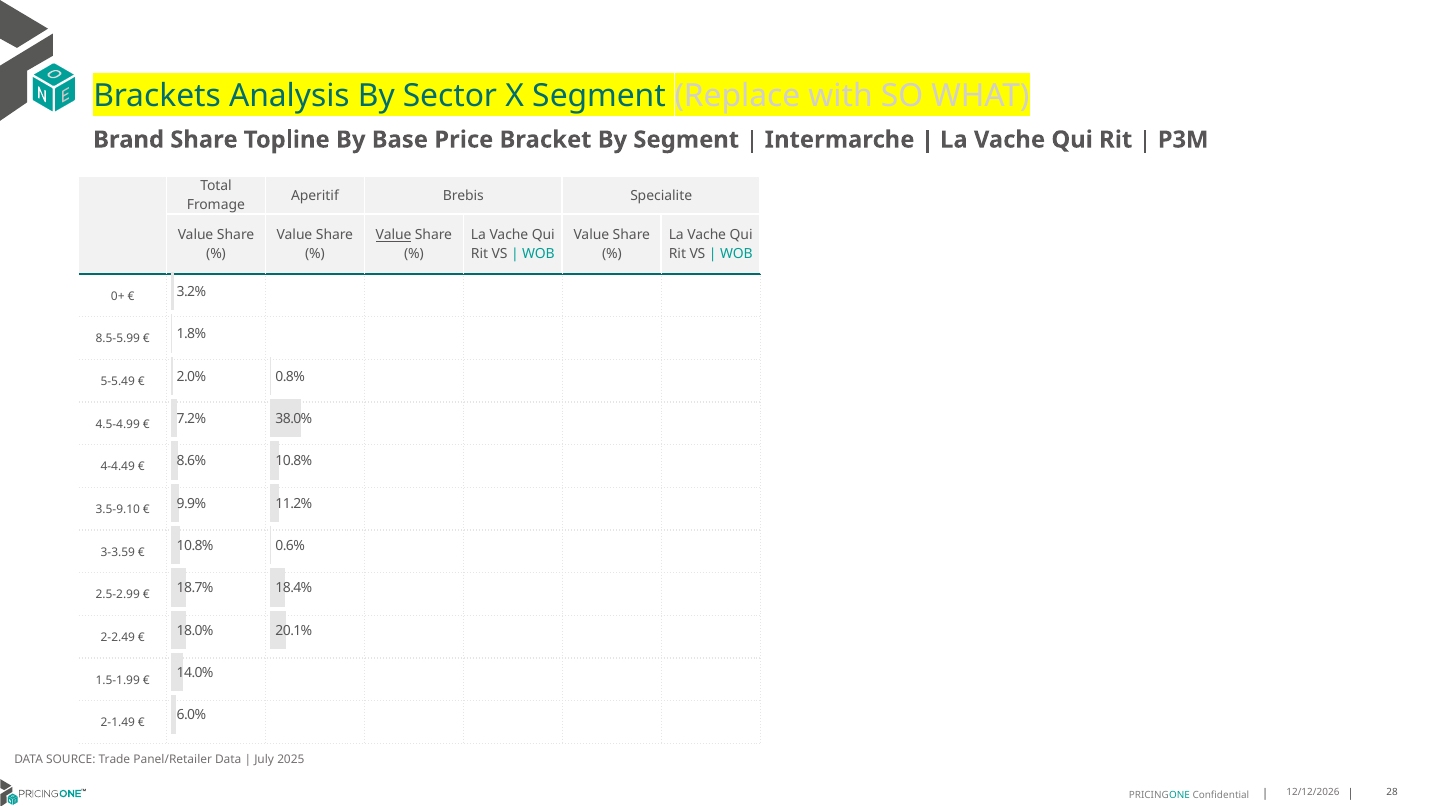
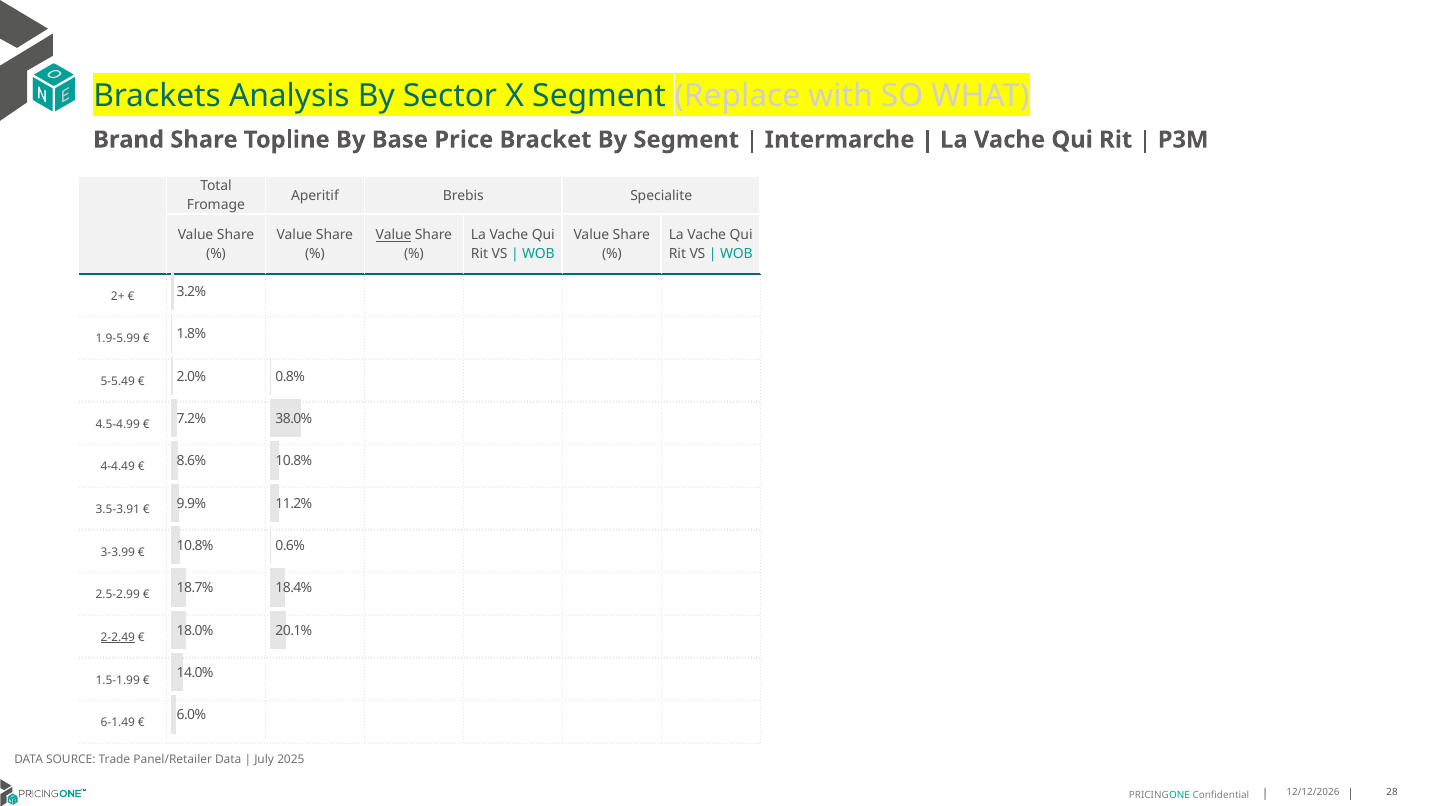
0+: 0+ -> 2+
8.5-5.99: 8.5-5.99 -> 1.9-5.99
3.5-9.10: 3.5-9.10 -> 3.5-3.91
3-3.59: 3-3.59 -> 3-3.99
2-2.49 underline: none -> present
2-1.49: 2-1.49 -> 6-1.49
